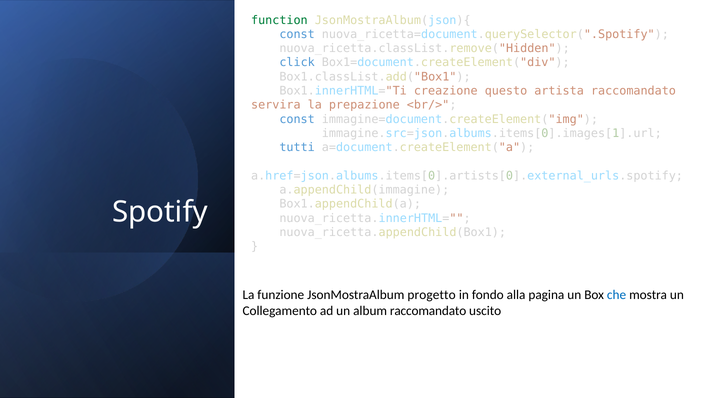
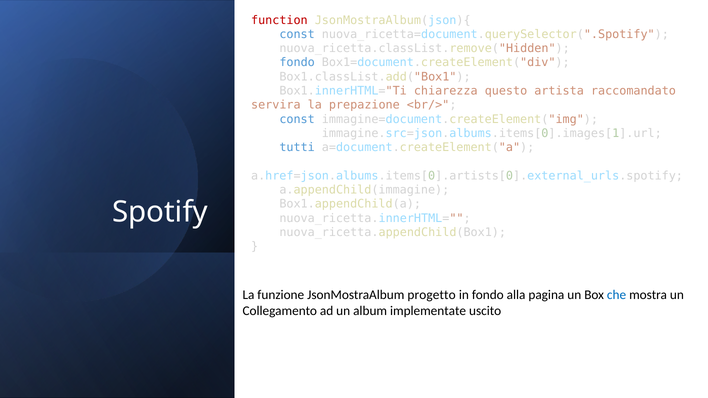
function colour: green -> red
click at (297, 63): click -> fondo
creazione: creazione -> chiarezza
album raccomandato: raccomandato -> implementate
